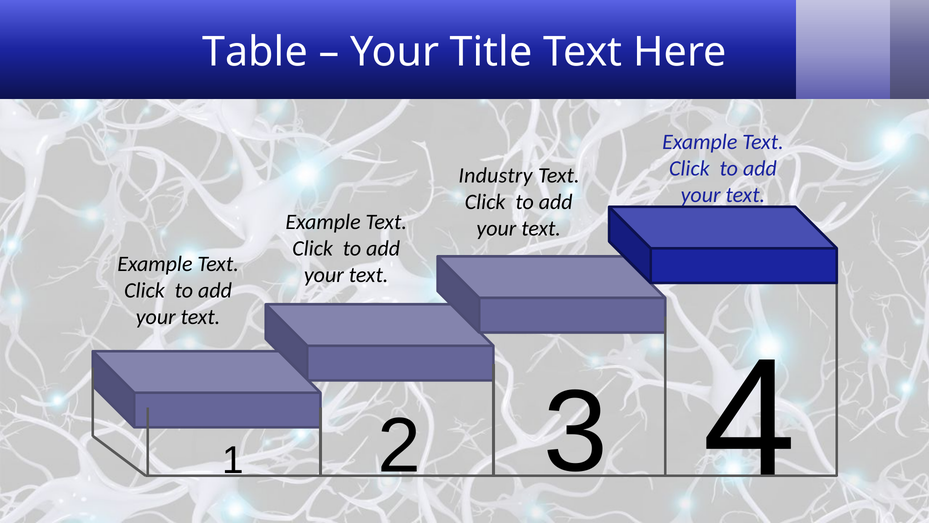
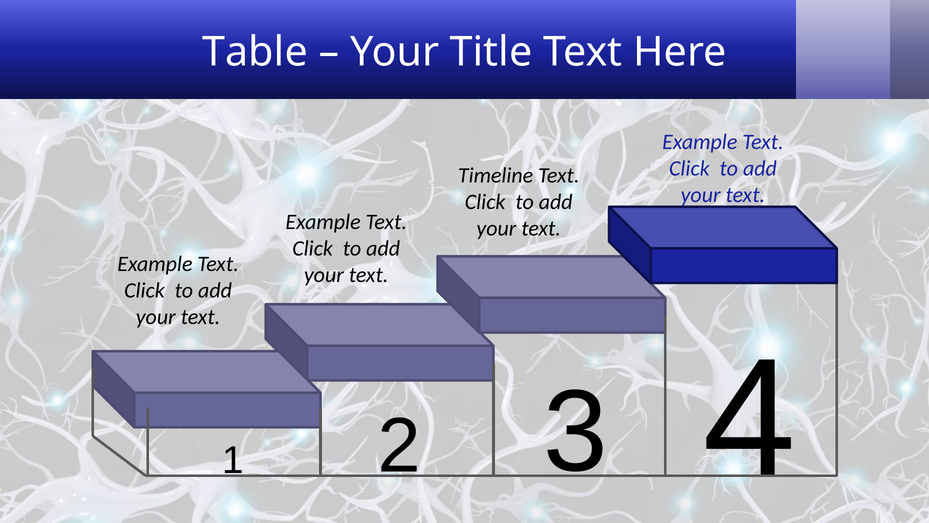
Industry: Industry -> Timeline
